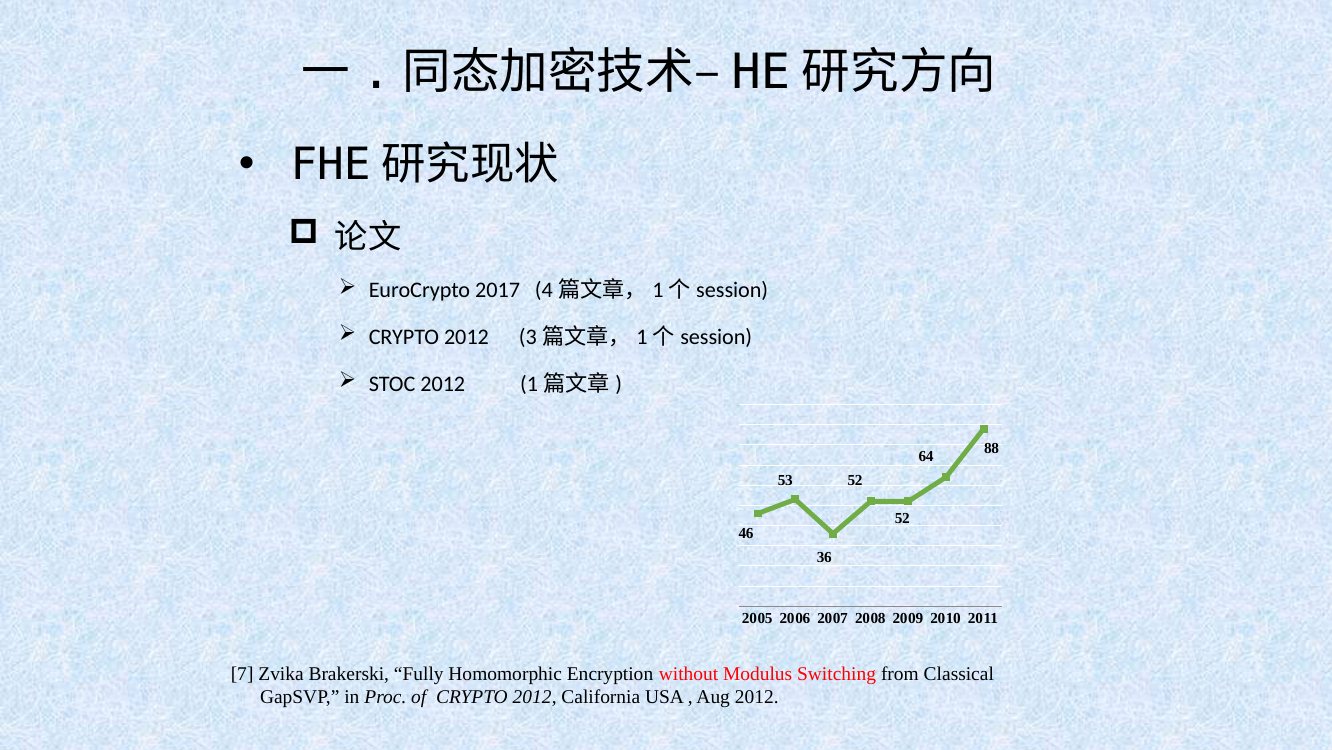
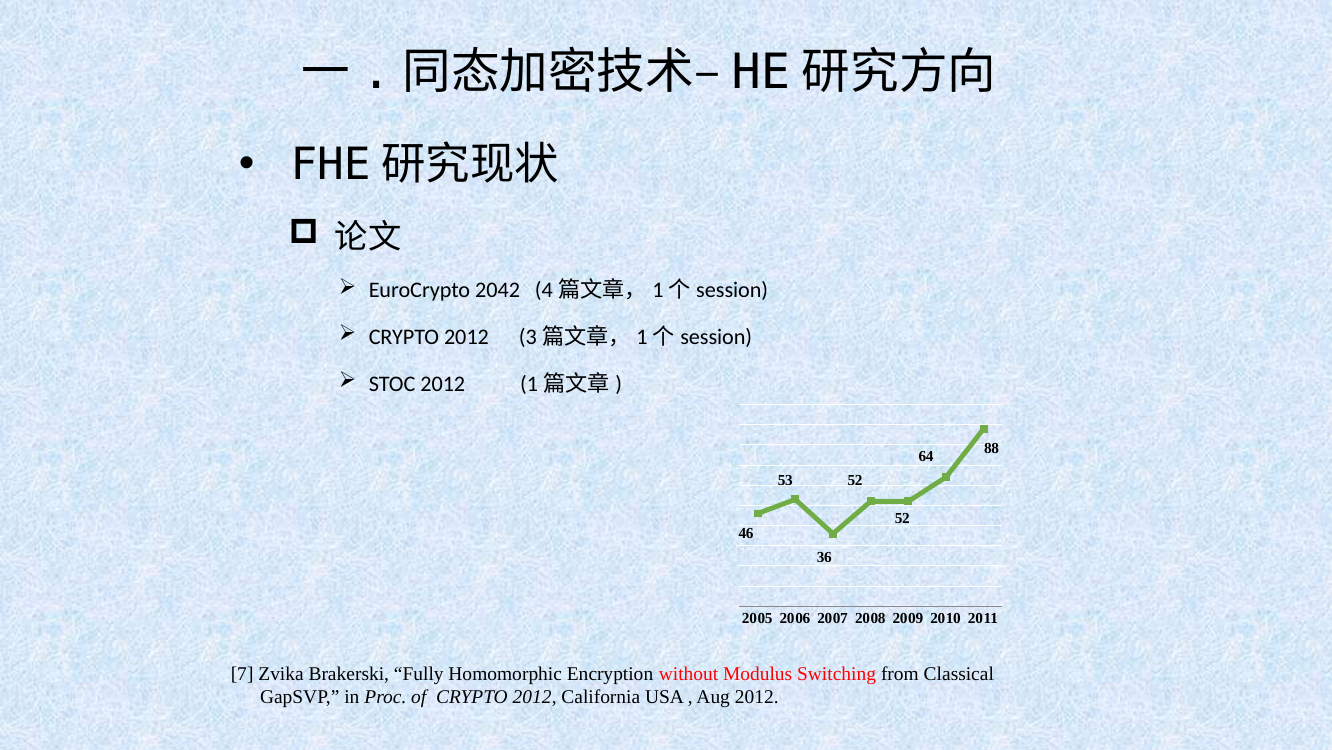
2017: 2017 -> 2042
